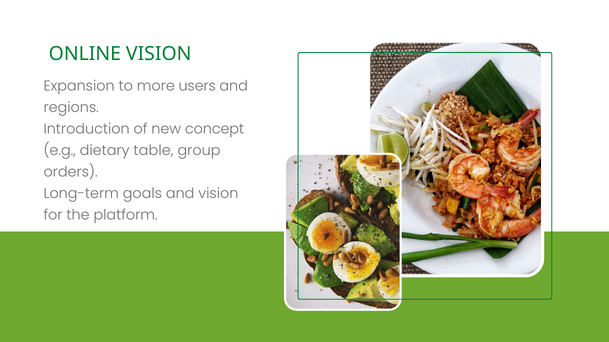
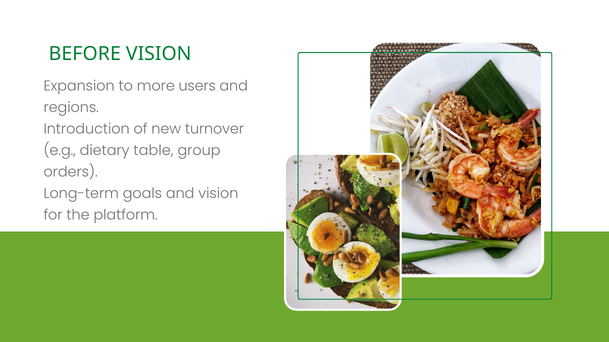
ONLINE: ONLINE -> BEFORE
concept: concept -> turnover
